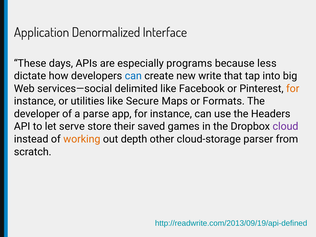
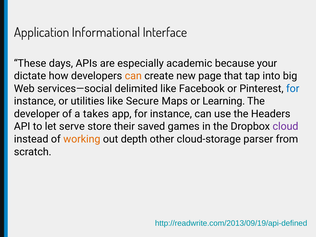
Denormalized: Denormalized -> Informational
programs: programs -> academic
less: less -> your
can at (133, 76) colour: blue -> orange
write: write -> page
for at (293, 89) colour: orange -> blue
Formats: Formats -> Learning
parse: parse -> takes
